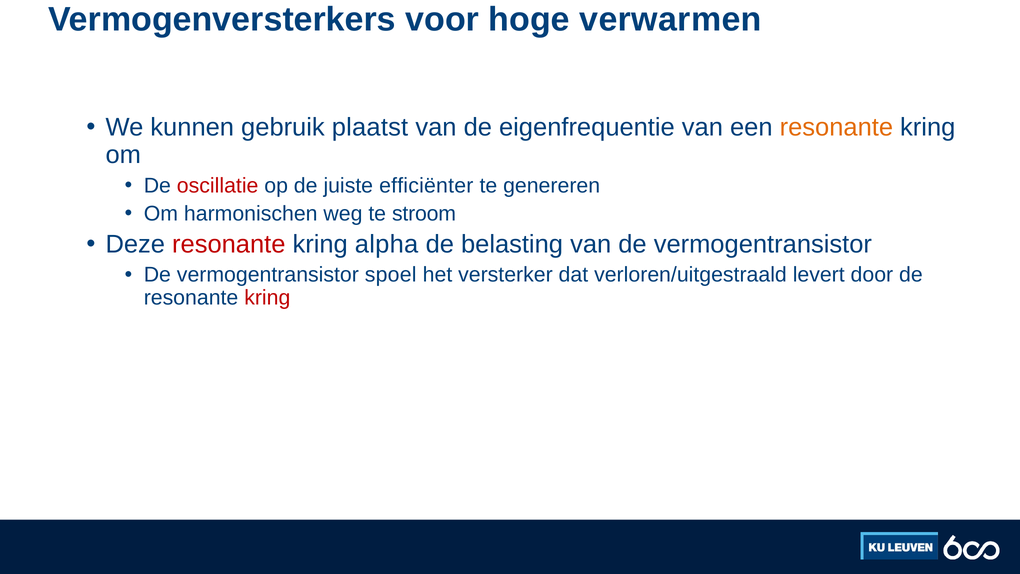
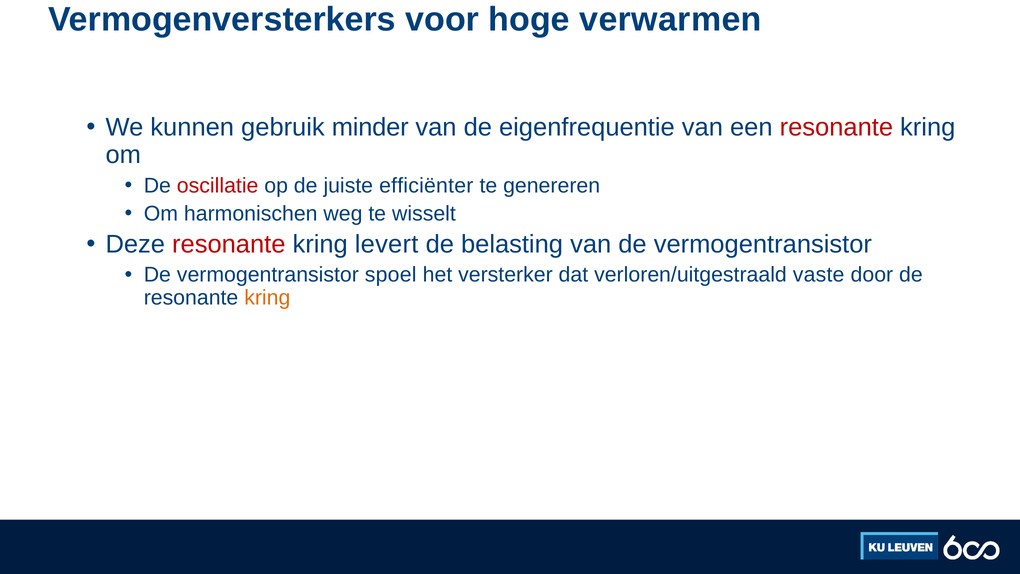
plaatst: plaatst -> minder
resonante at (836, 127) colour: orange -> red
stroom: stroom -> wisselt
alpha: alpha -> levert
levert: levert -> vaste
kring at (267, 298) colour: red -> orange
